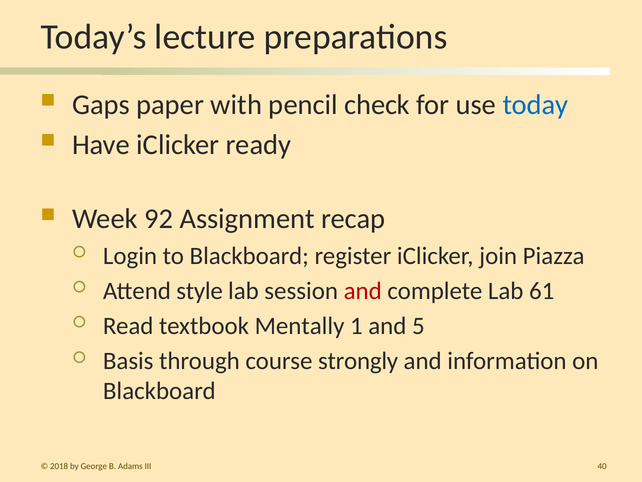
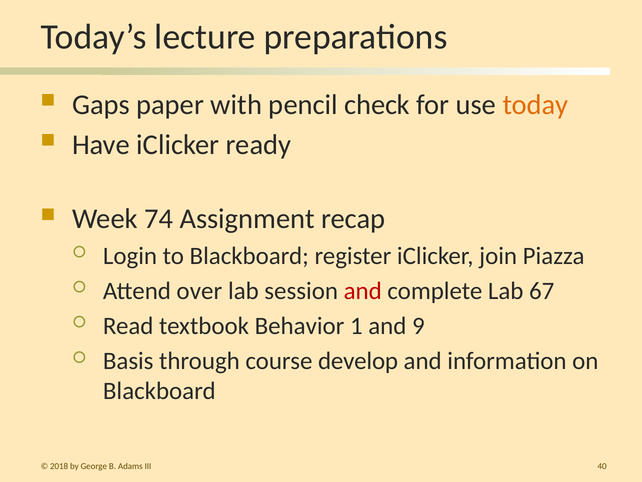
today colour: blue -> orange
92: 92 -> 74
style: style -> over
61: 61 -> 67
Mentally: Mentally -> Behavior
5: 5 -> 9
strongly: strongly -> develop
